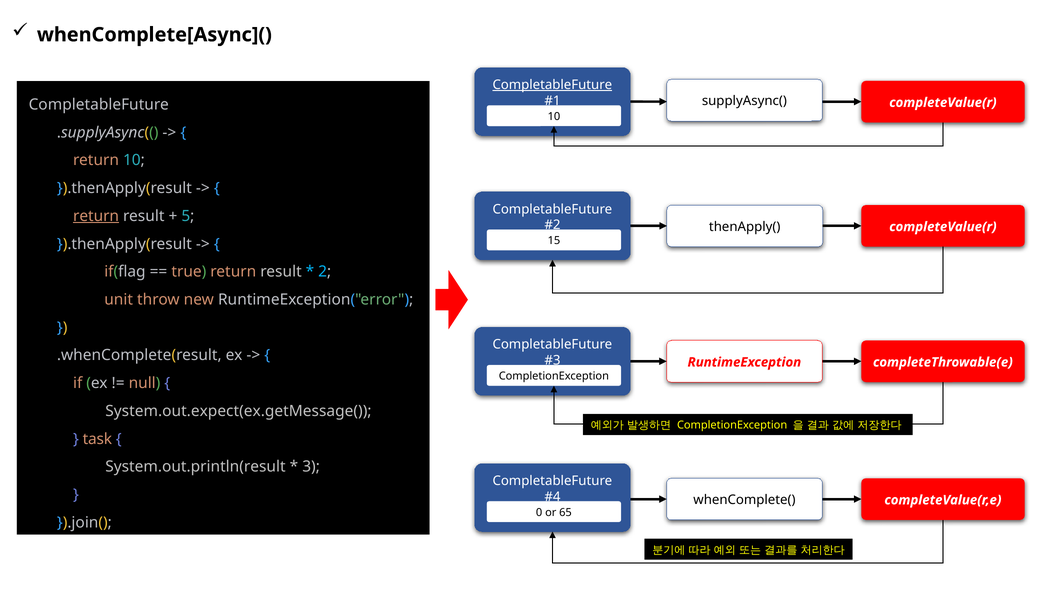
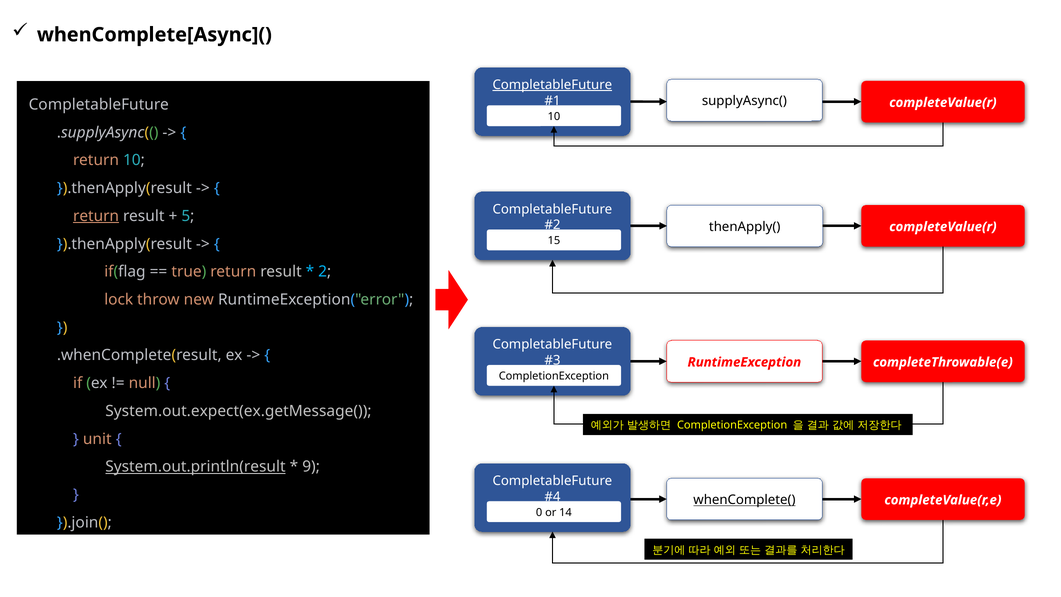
unit: unit -> lock
task: task -> unit
System.out.println(result underline: none -> present
3: 3 -> 9
whenComplete( underline: none -> present
65: 65 -> 14
